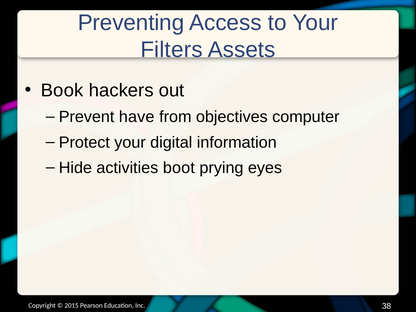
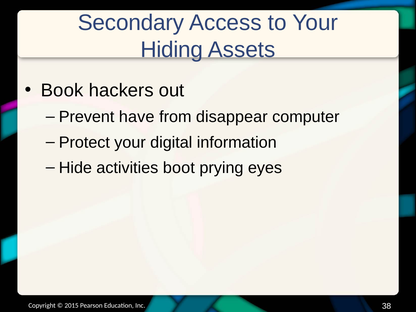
Preventing: Preventing -> Secondary
Filters: Filters -> Hiding
objectives: objectives -> disappear
